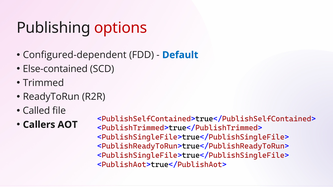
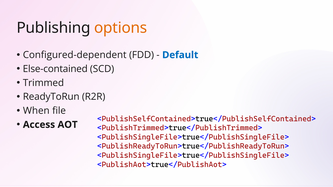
options colour: red -> orange
Called: Called -> When
Callers: Callers -> Access
